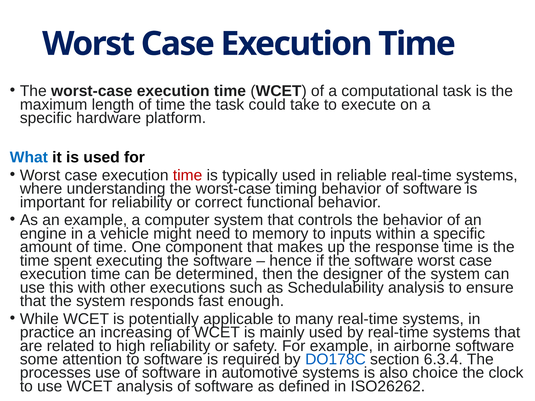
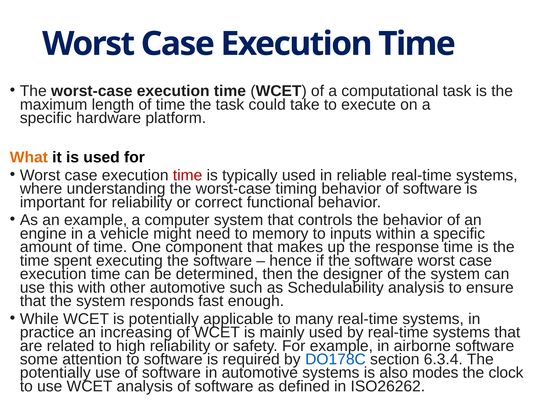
What colour: blue -> orange
other executions: executions -> automotive
processes at (55, 373): processes -> potentially
choice: choice -> modes
